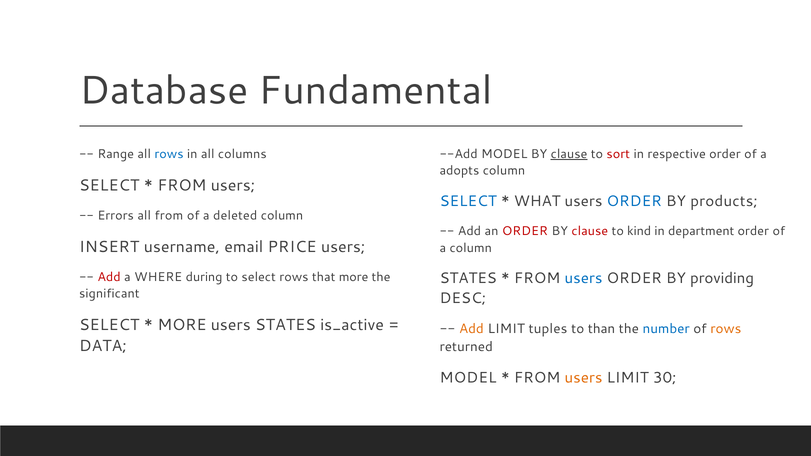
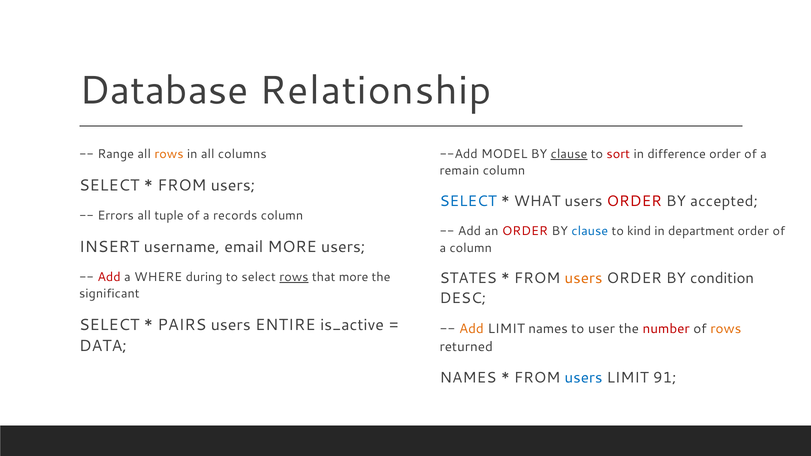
Fundamental: Fundamental -> Relationship
rows at (169, 154) colour: blue -> orange
respective: respective -> difference
adopts: adopts -> remain
ORDER at (634, 201) colour: blue -> red
products: products -> accepted
all from: from -> tuple
deleted: deleted -> records
clause at (590, 231) colour: red -> blue
email PRICE: PRICE -> MORE
rows at (294, 277) underline: none -> present
users at (583, 279) colour: blue -> orange
providing: providing -> condition
MORE at (182, 325): MORE -> PAIRS
users STATES: STATES -> ENTIRE
LIMIT tuples: tuples -> names
than: than -> user
number colour: blue -> red
MODEL at (468, 378): MODEL -> NAMES
users at (583, 378) colour: orange -> blue
30: 30 -> 91
